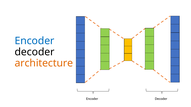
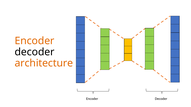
Encoder at (35, 41) colour: blue -> orange
